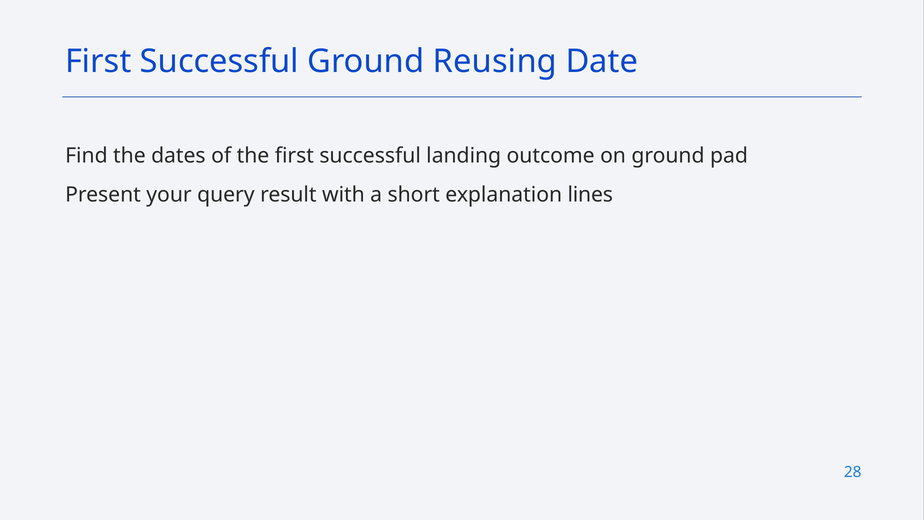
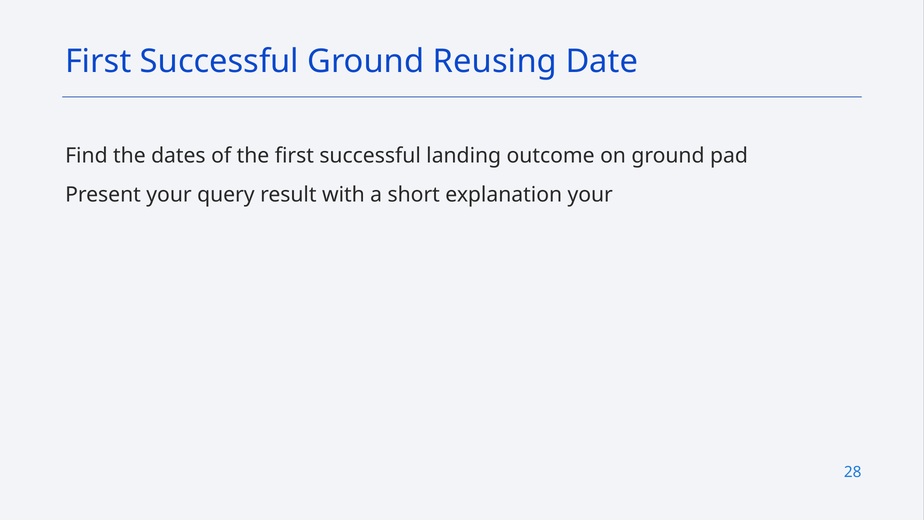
explanation lines: lines -> your
